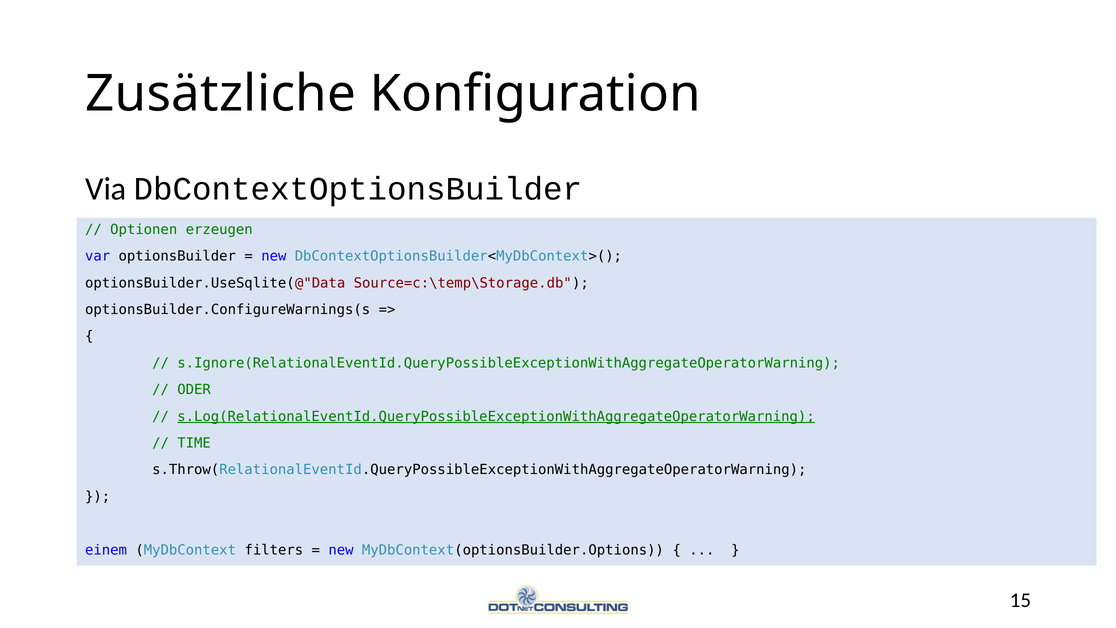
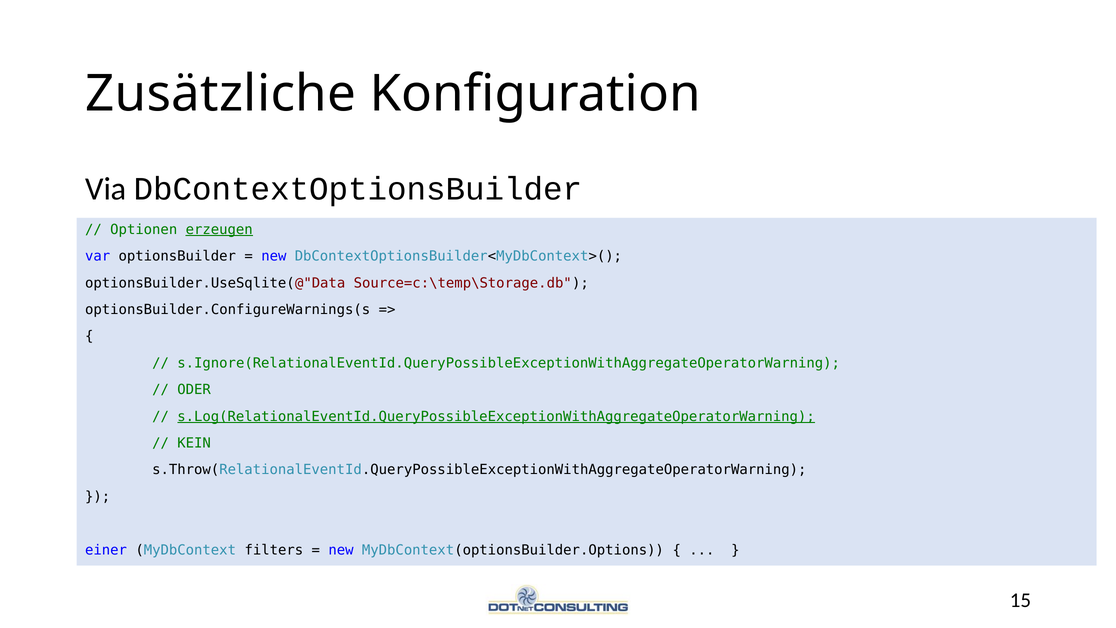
erzeugen underline: none -> present
TIME: TIME -> KEIN
einem: einem -> einer
